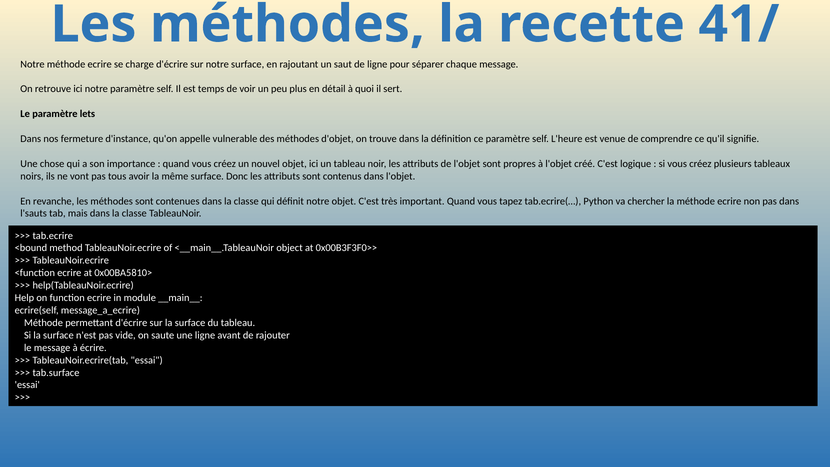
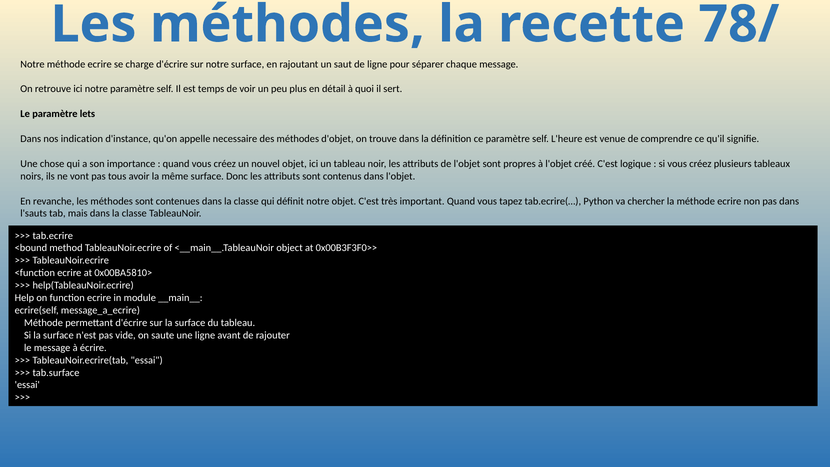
41/: 41/ -> 78/
fermeture: fermeture -> indication
vulnerable: vulnerable -> necessaire
